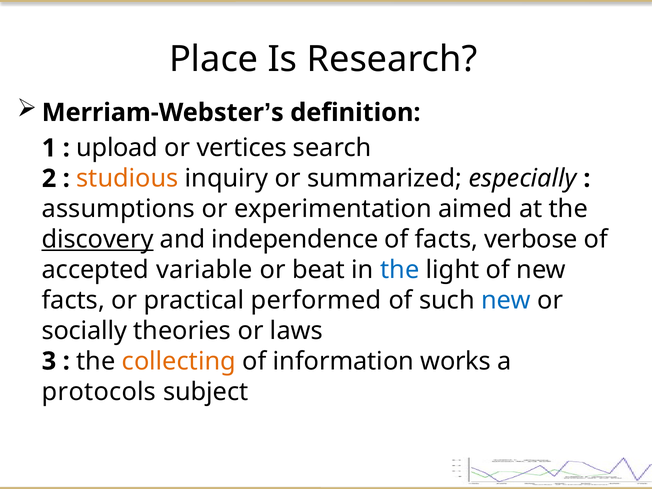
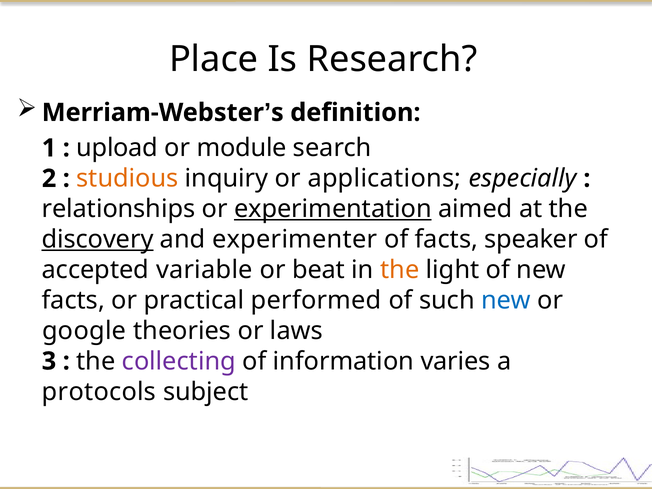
vertices: vertices -> module
summarized: summarized -> applications
assumptions: assumptions -> relationships
experimentation underline: none -> present
independence: independence -> experimenter
verbose: verbose -> speaker
the at (400, 270) colour: blue -> orange
socially: socially -> google
collecting colour: orange -> purple
works: works -> varies
